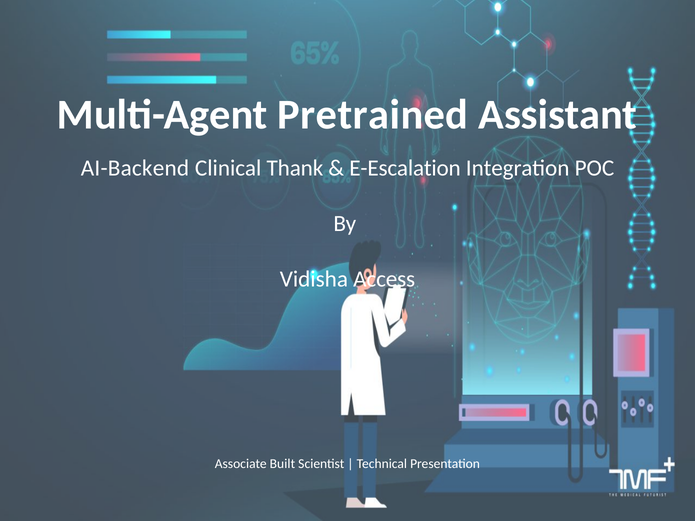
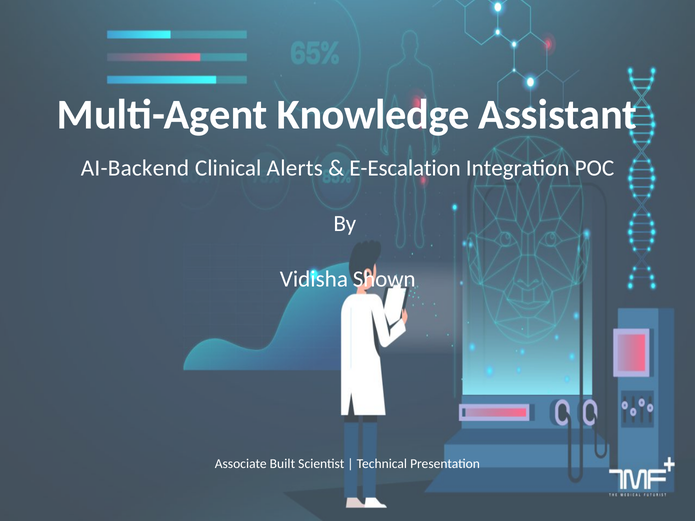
Pretrained: Pretrained -> Knowledge
Thank: Thank -> Alerts
Access: Access -> Shown
